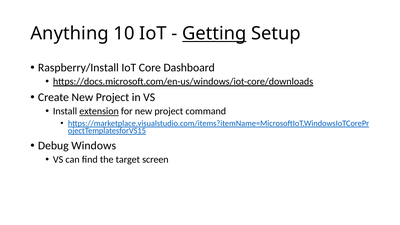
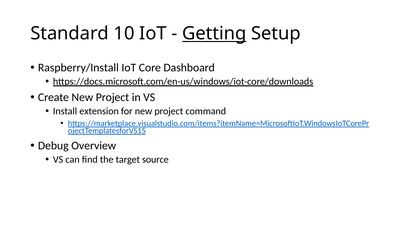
Anything: Anything -> Standard
extension underline: present -> none
Windows: Windows -> Overview
screen: screen -> source
